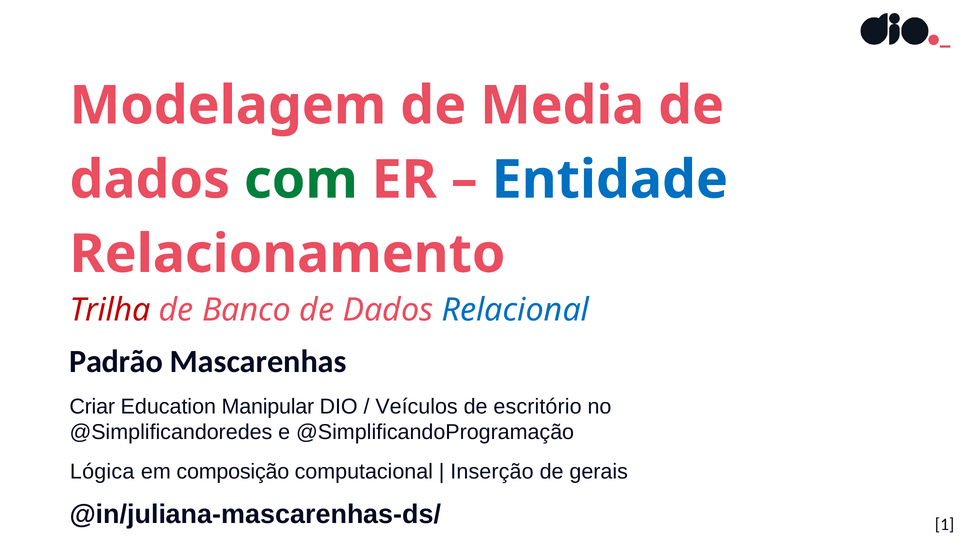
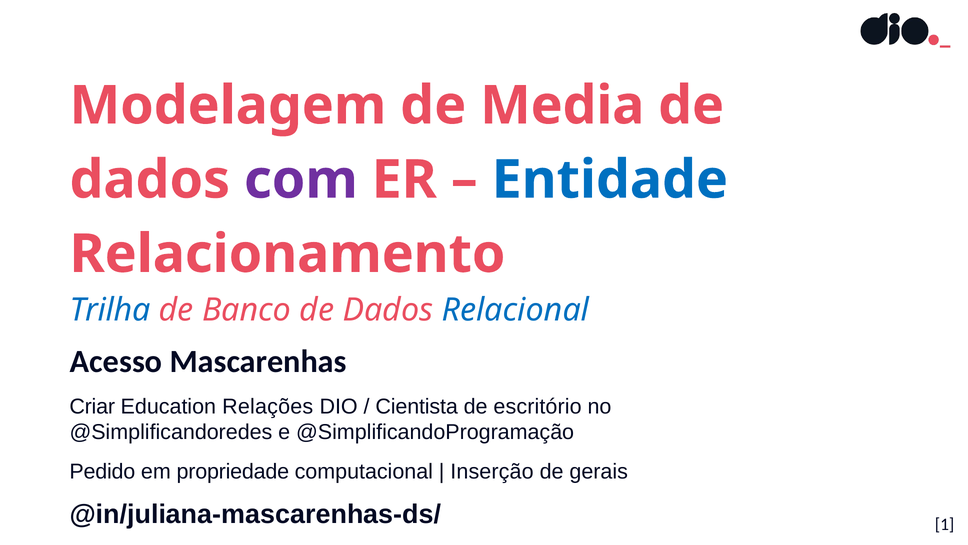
com colour: green -> purple
Trilha colour: red -> blue
Padrão: Padrão -> Acesso
Manipular: Manipular -> Relações
Veículos: Veículos -> Cientista
Lógica: Lógica -> Pedido
composição: composição -> propriedade
